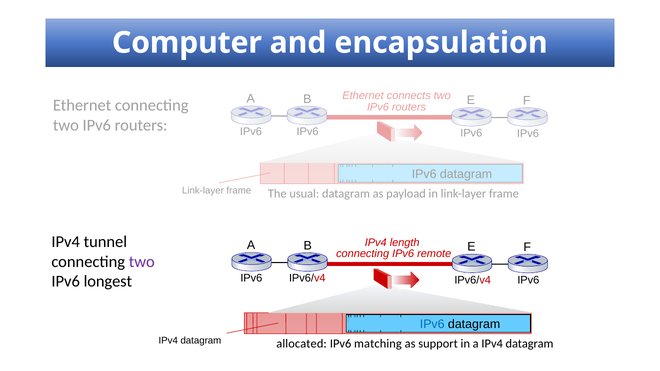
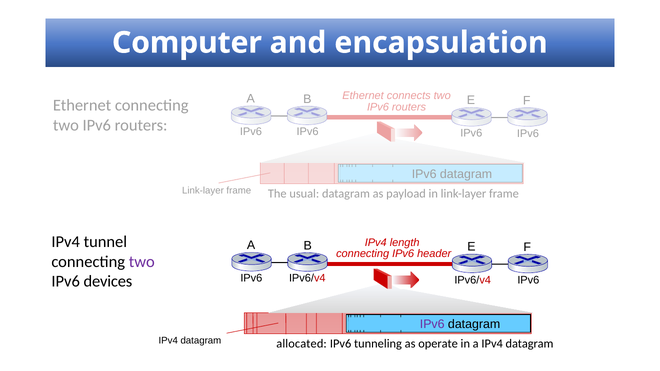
remote: remote -> header
longest: longest -> devices
IPv6 at (432, 324) colour: blue -> purple
matching: matching -> tunneling
support: support -> operate
